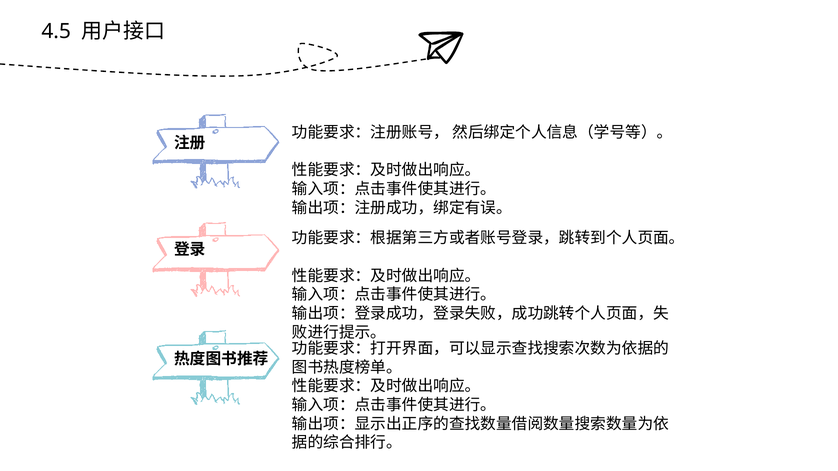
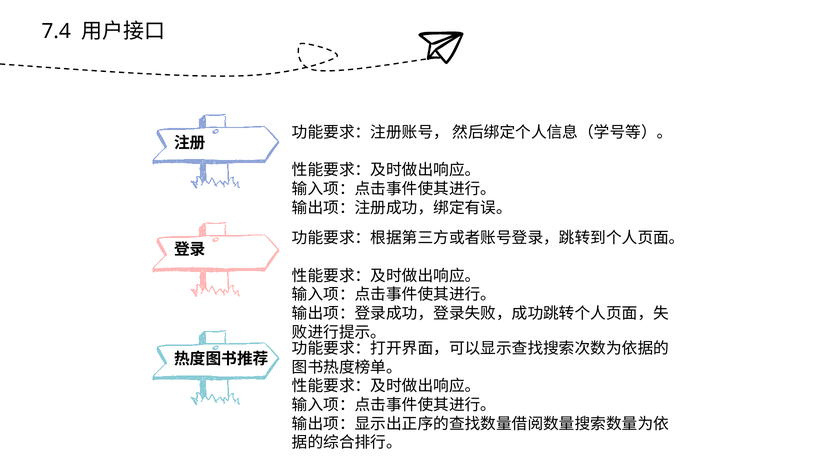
4.5: 4.5 -> 7.4
